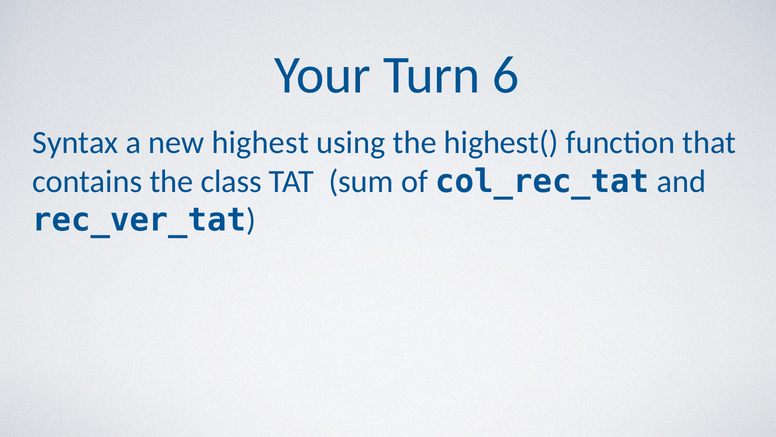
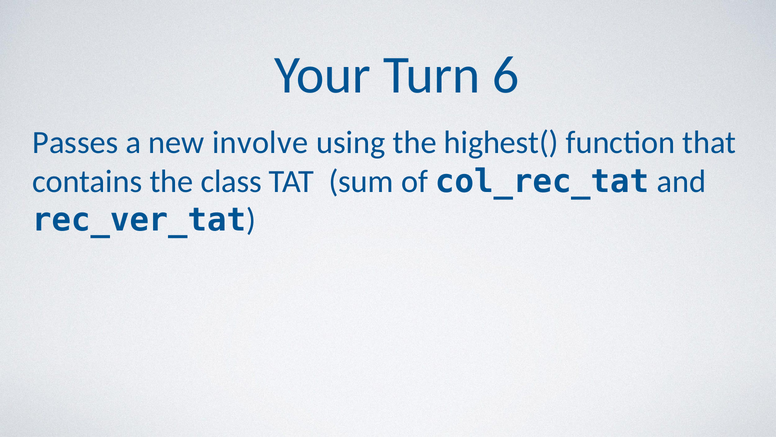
Syntax: Syntax -> Passes
highest: highest -> involve
